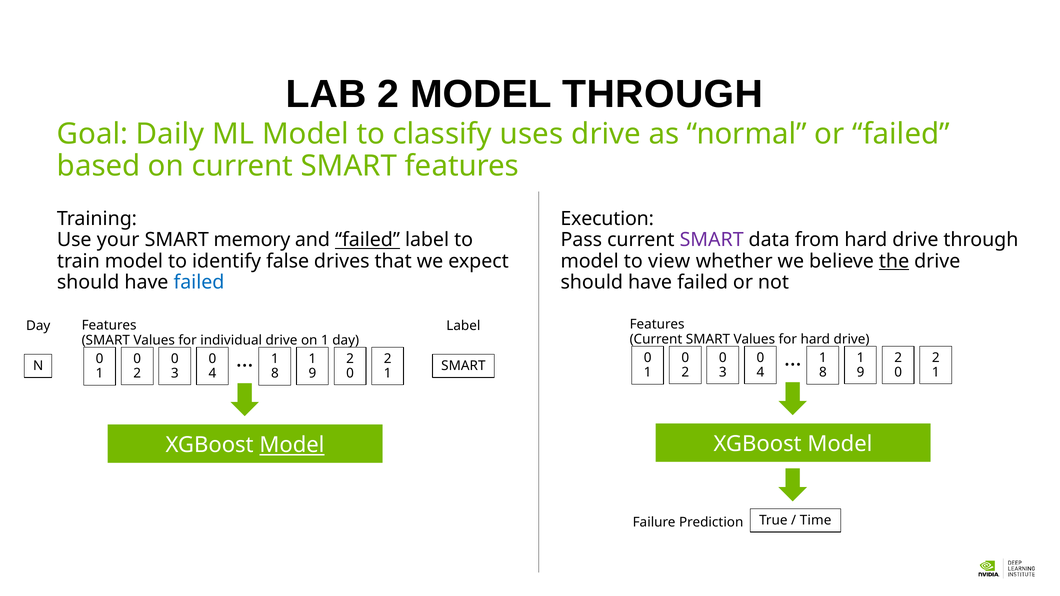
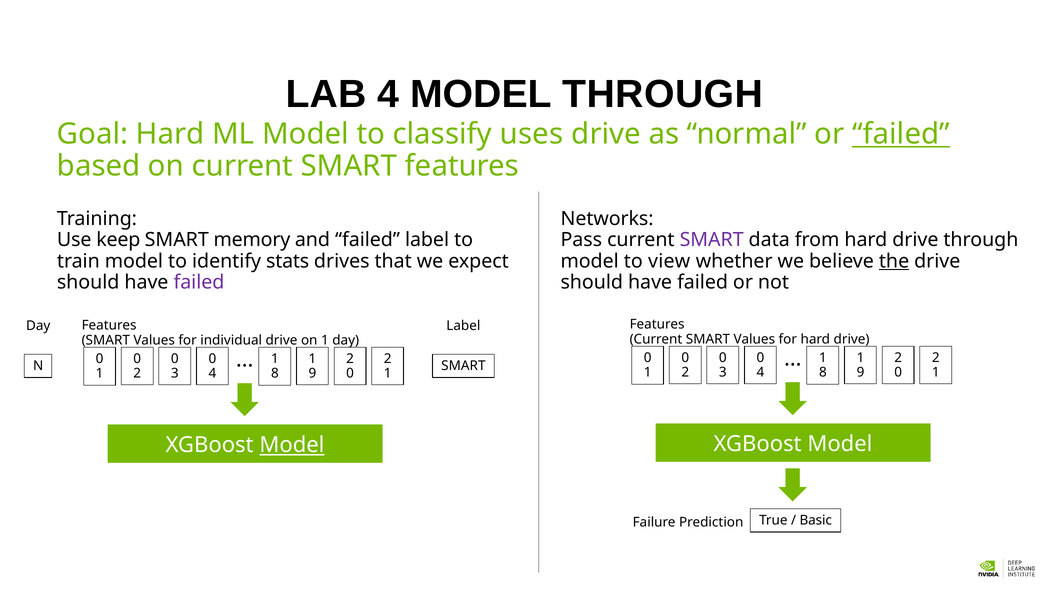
LAB 2: 2 -> 4
Goal Daily: Daily -> Hard
failed at (901, 134) underline: none -> present
Execution: Execution -> Networks
your: your -> keep
failed at (368, 240) underline: present -> none
false: false -> stats
failed at (199, 282) colour: blue -> purple
Time: Time -> Basic
